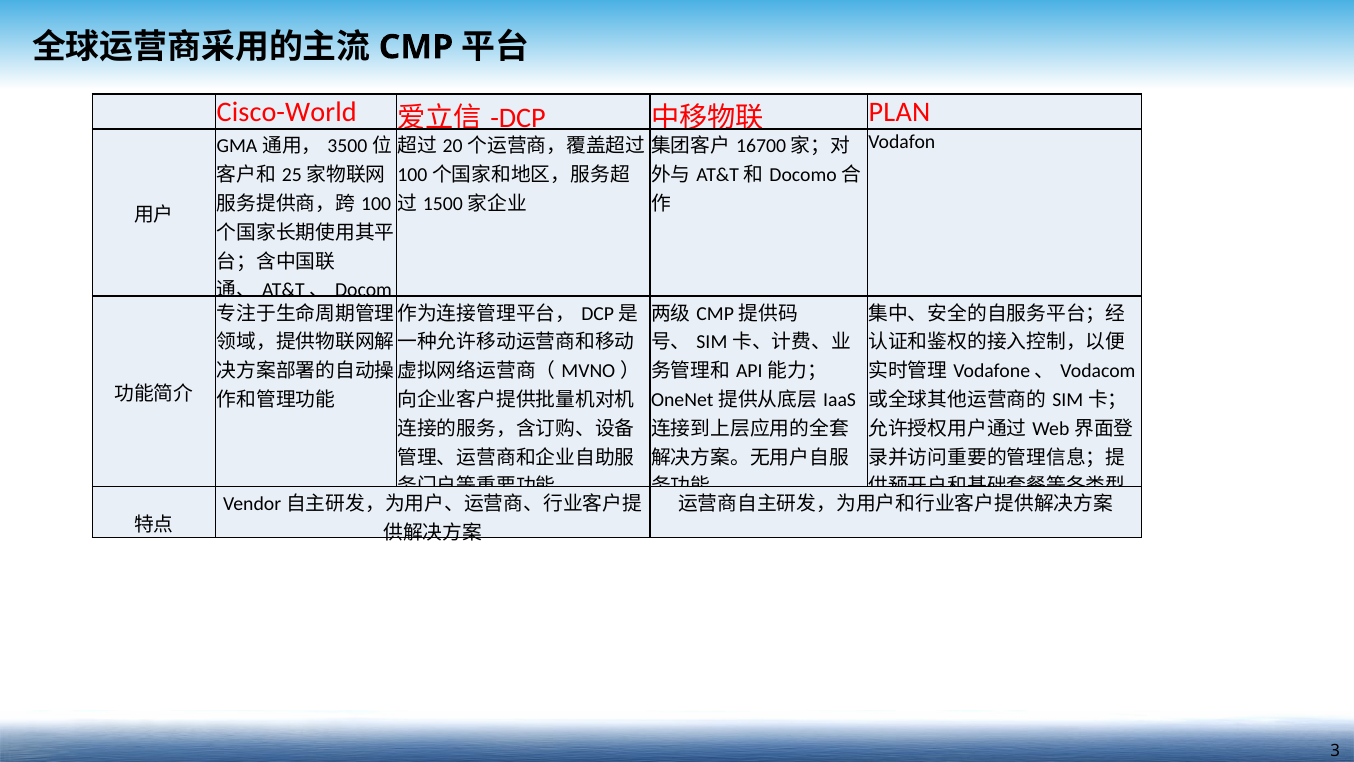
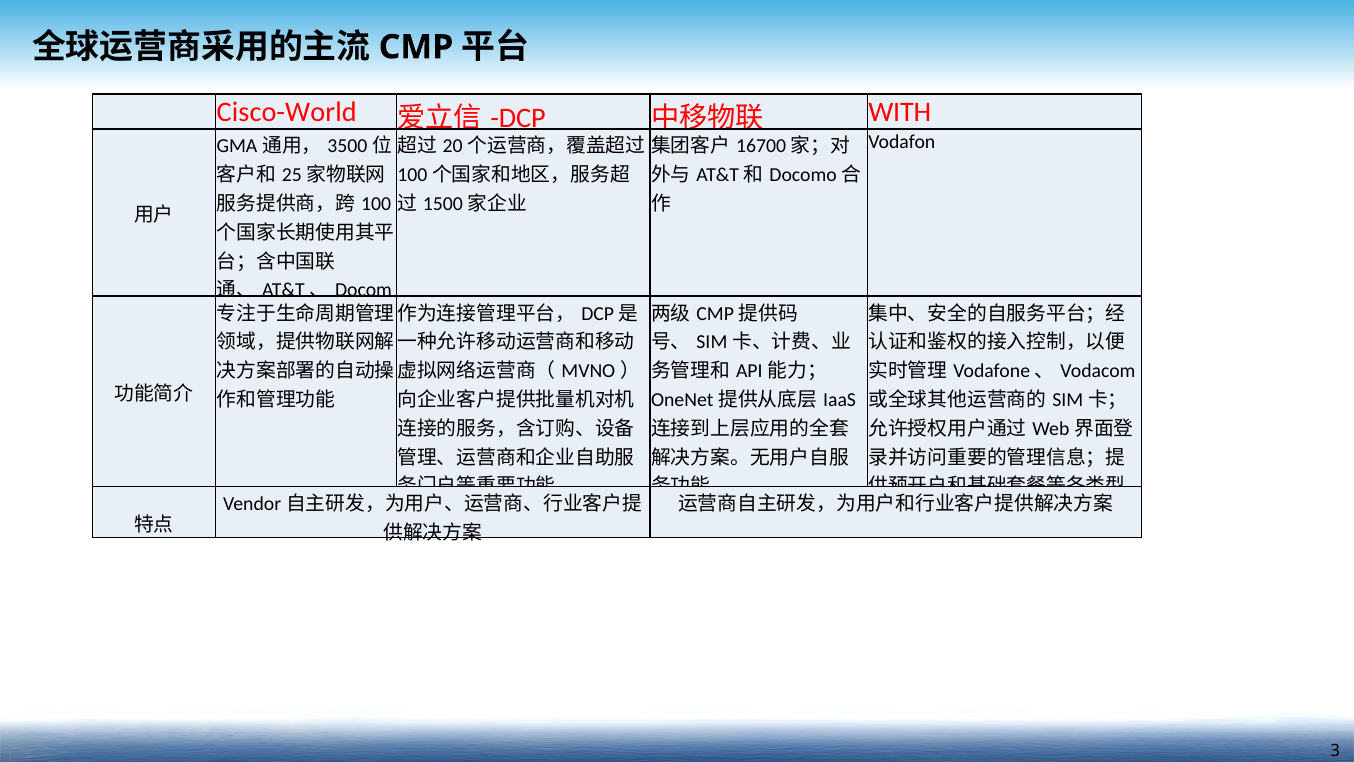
PLAN: PLAN -> WITH
